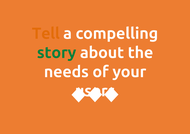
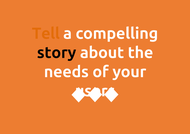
story colour: green -> black
